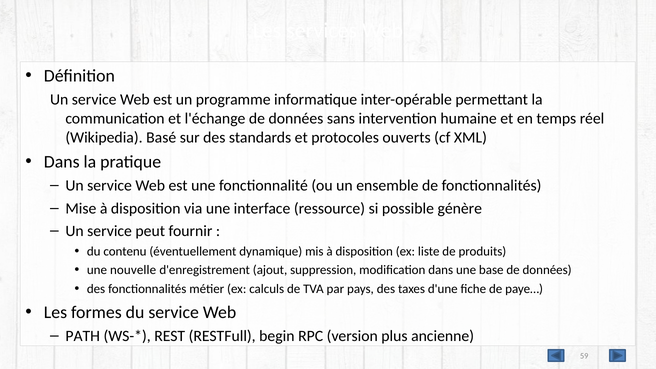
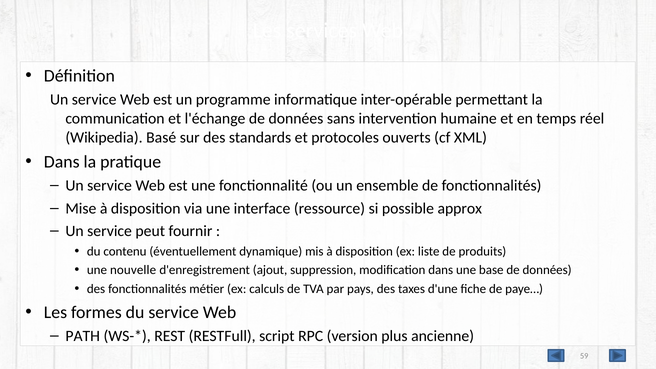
génère: génère -> approx
begin: begin -> script
